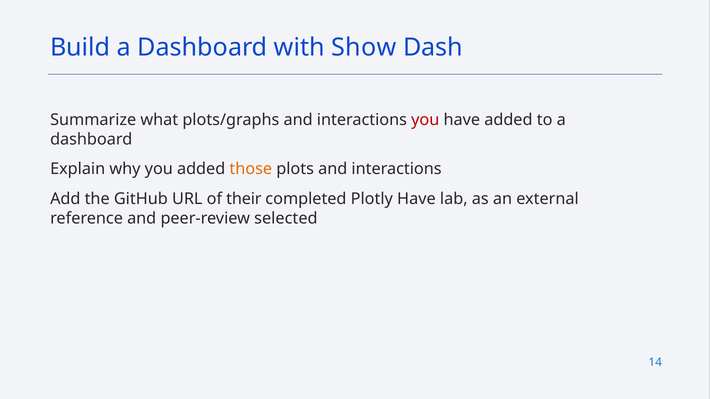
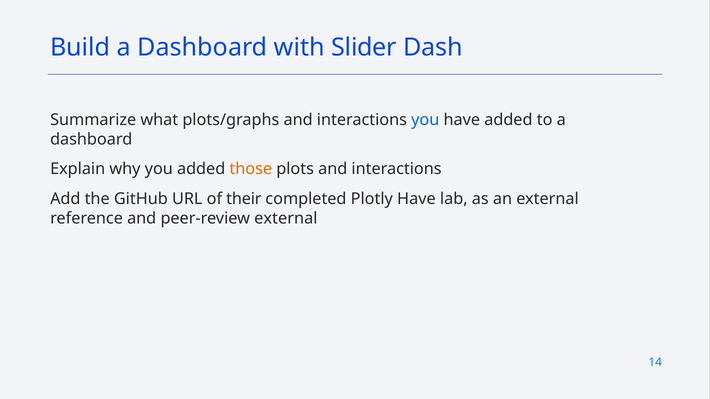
Show: Show -> Slider
you at (425, 120) colour: red -> blue
peer-review selected: selected -> external
